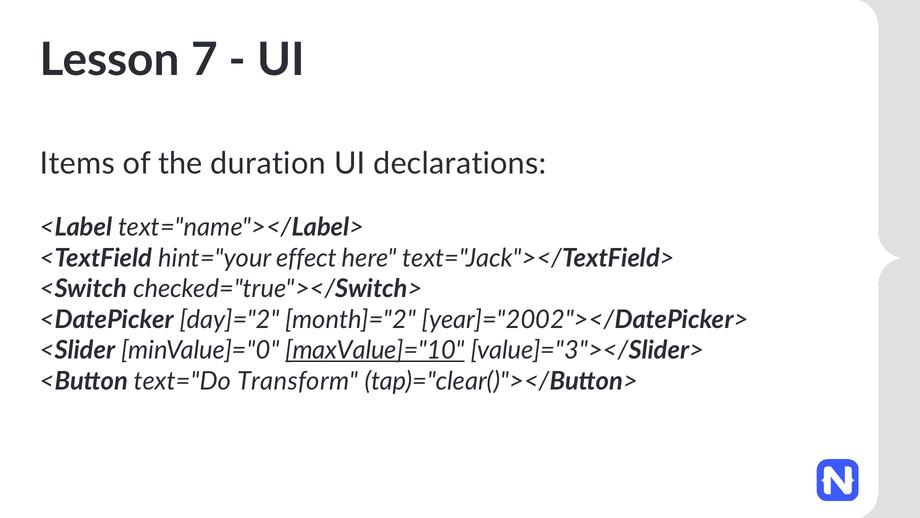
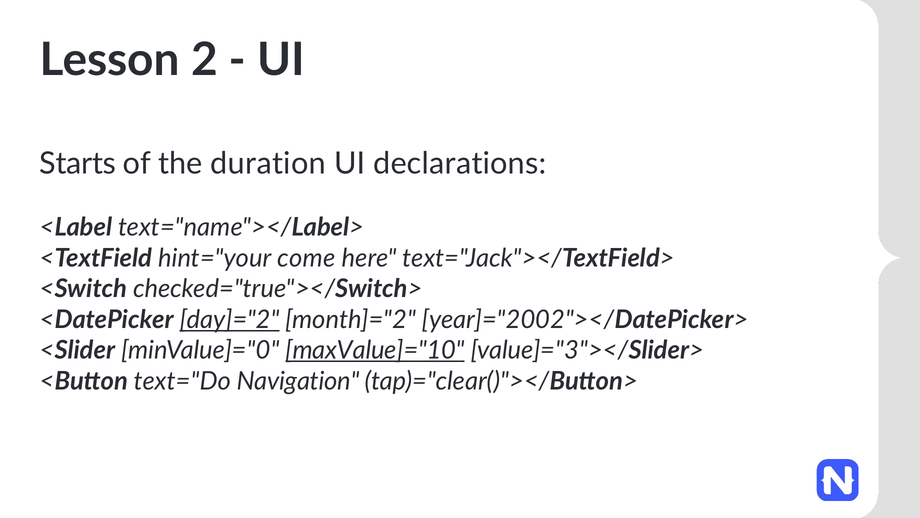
7: 7 -> 2
Items: Items -> Starts
effect: effect -> come
day]="2 underline: none -> present
Transform: Transform -> Navigation
